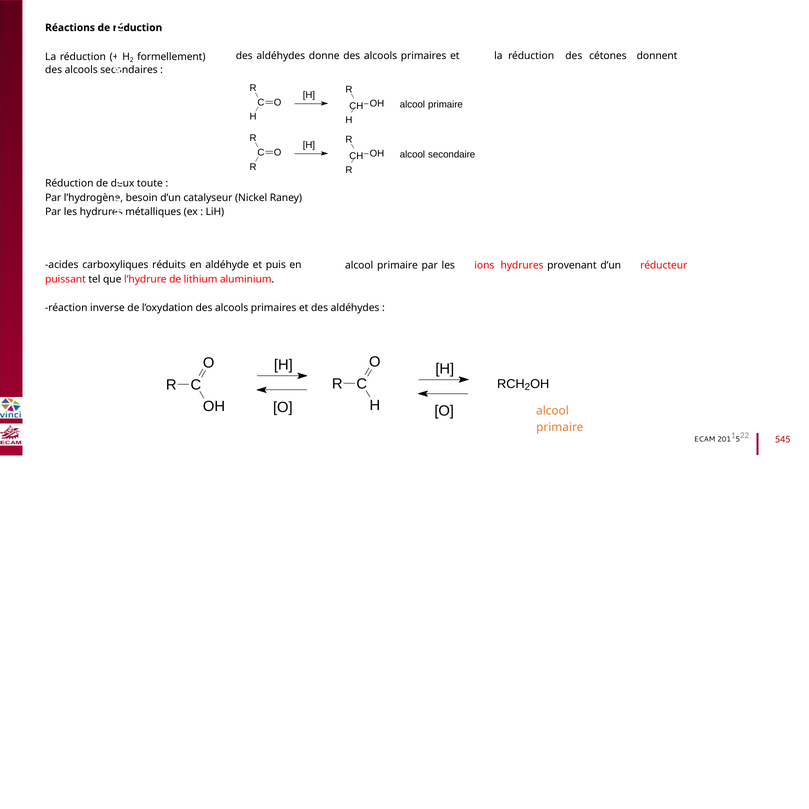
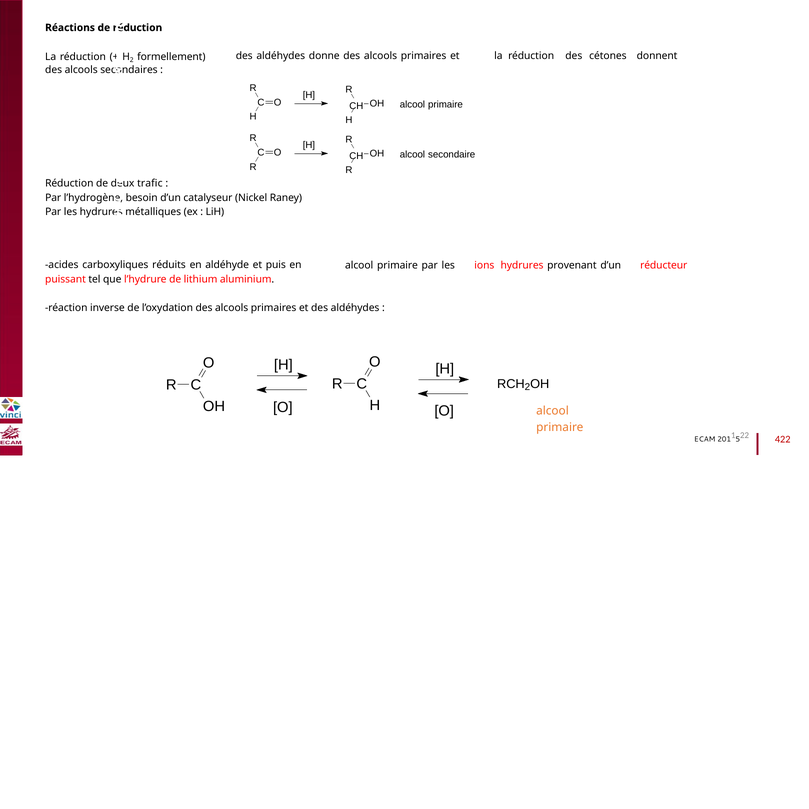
toute: toute -> trafic
545: 545 -> 422
